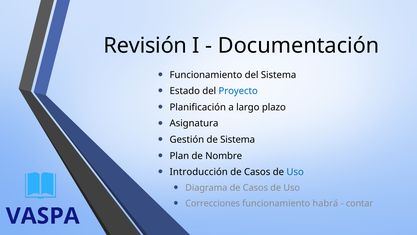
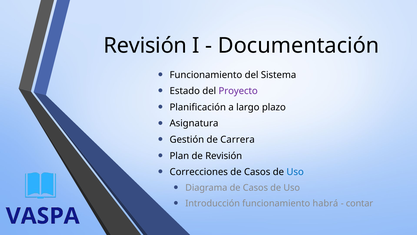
Proyecto colour: blue -> purple
de Sistema: Sistema -> Carrera
de Nombre: Nombre -> Revisión
Introducción: Introducción -> Correcciones
Correcciones: Correcciones -> Introducción
